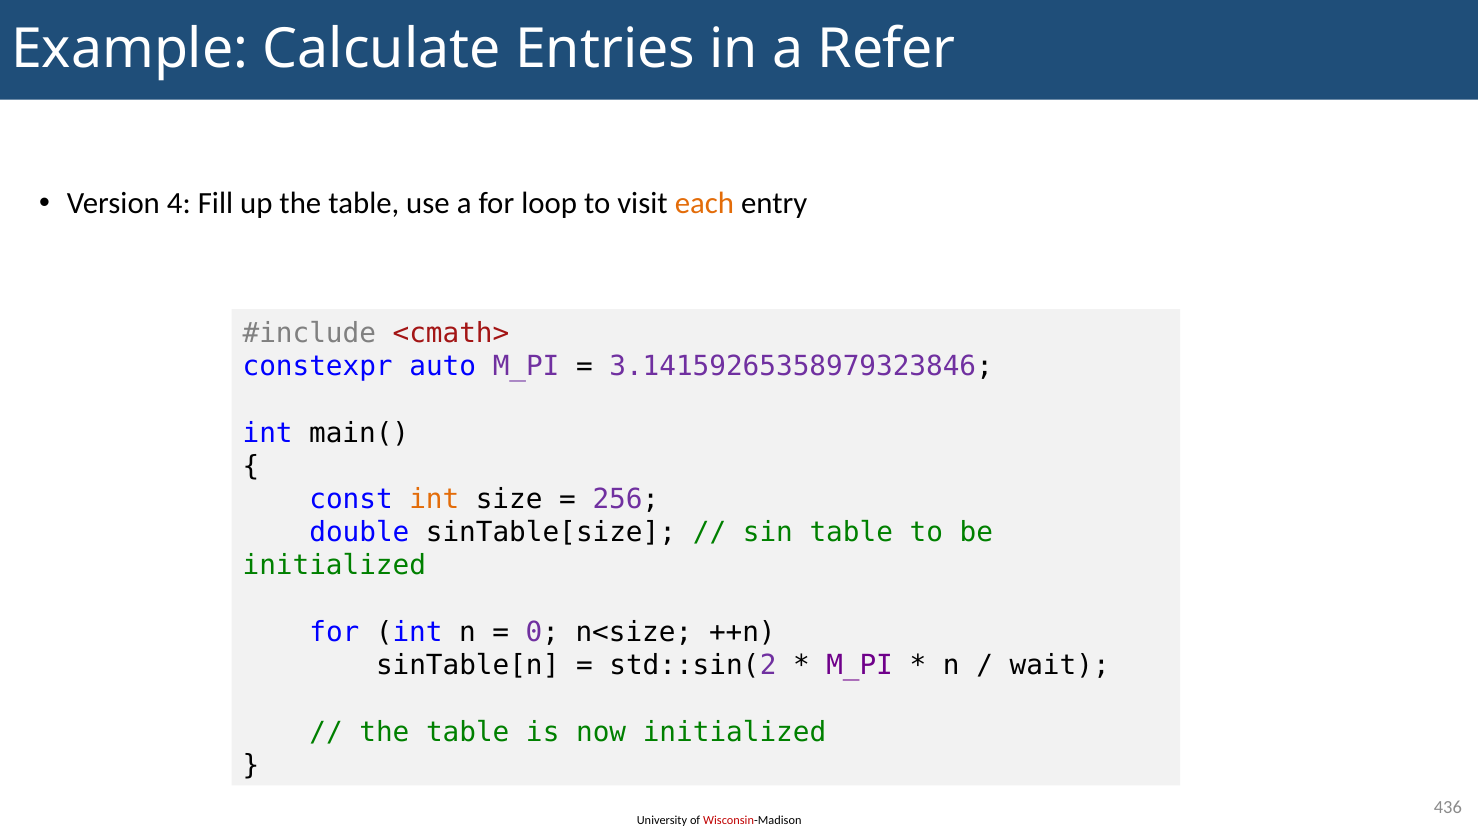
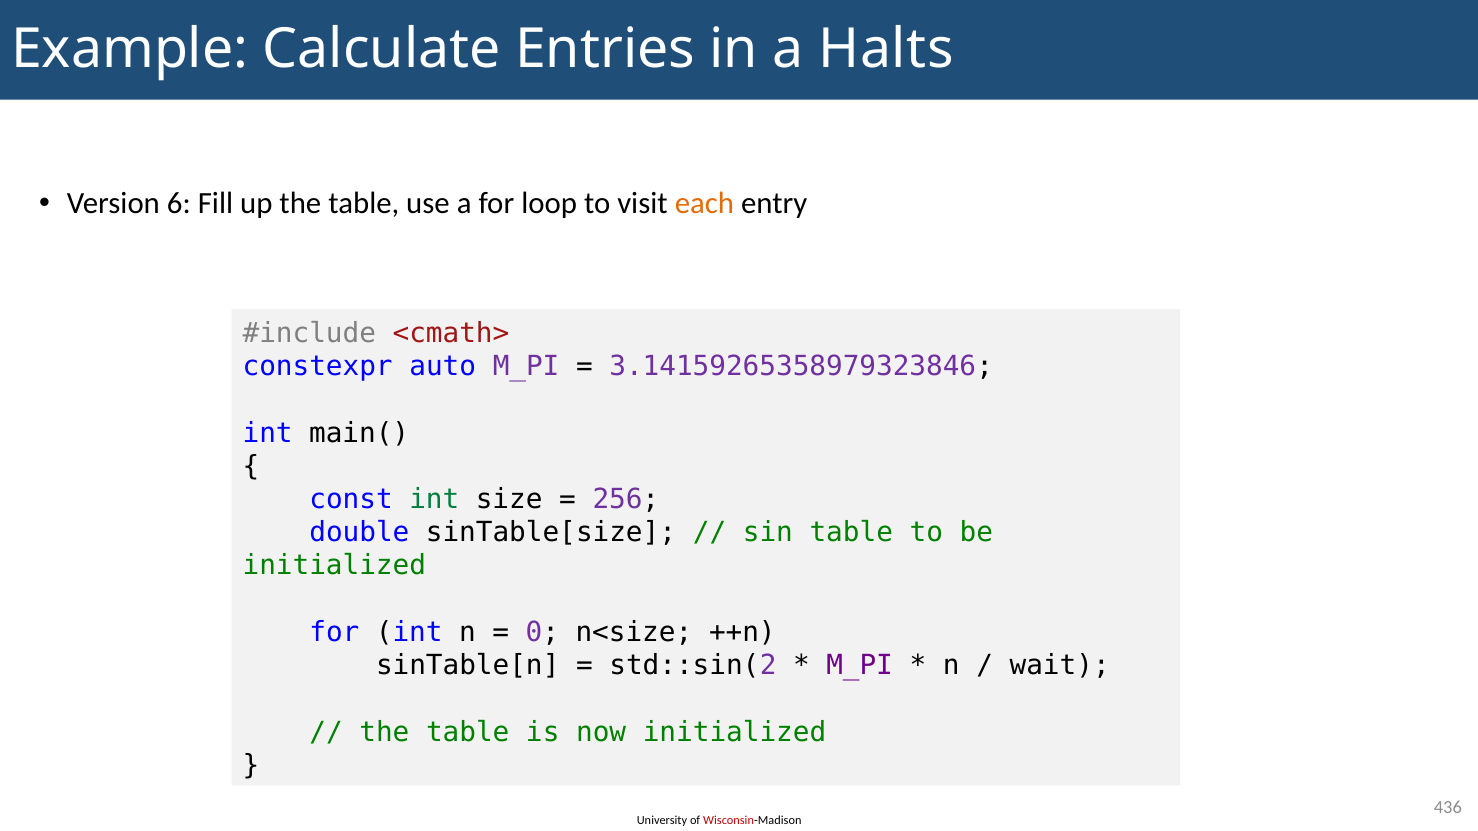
Refer: Refer -> Halts
4: 4 -> 6
int at (434, 500) colour: orange -> green
